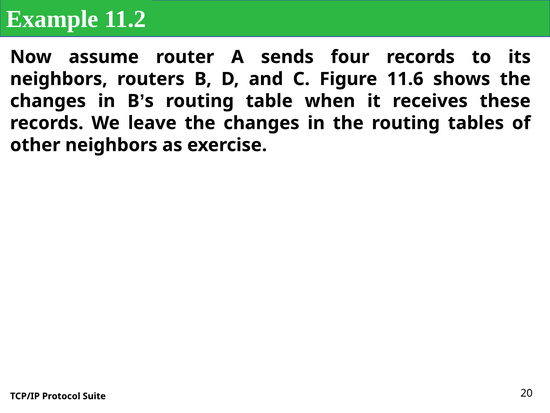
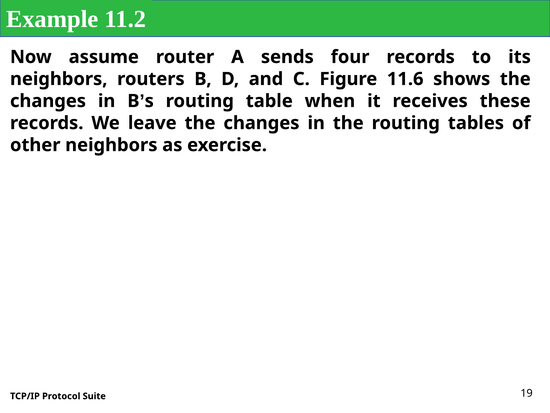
20: 20 -> 19
